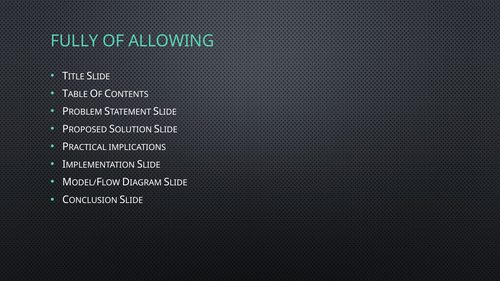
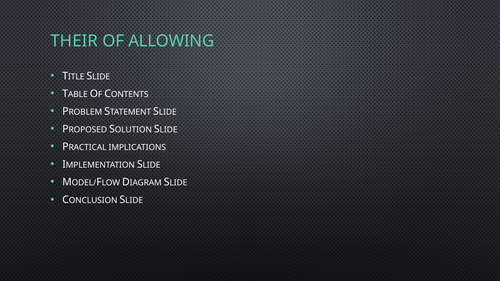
FULLY: FULLY -> THEIR
